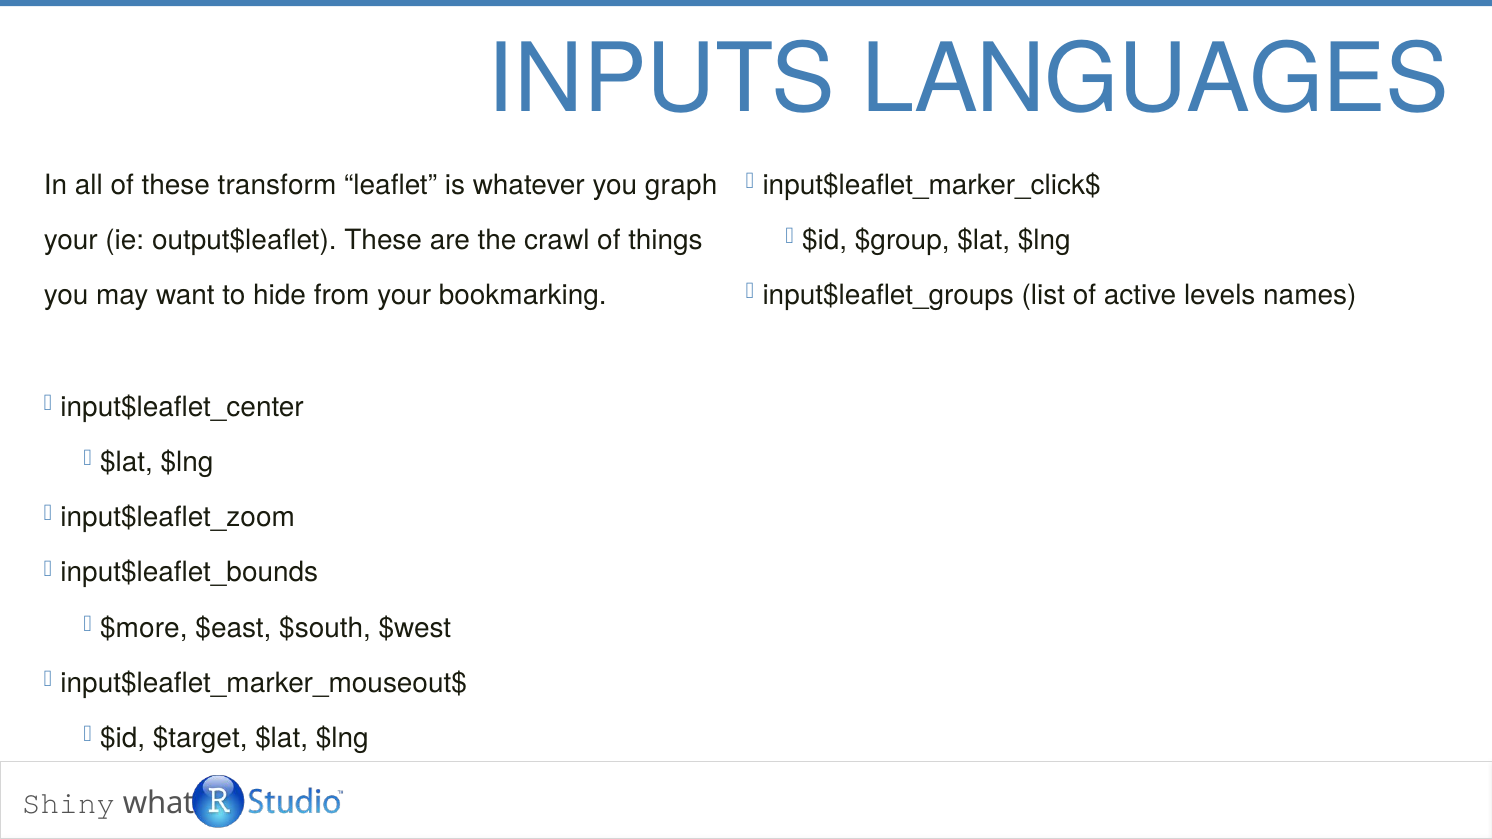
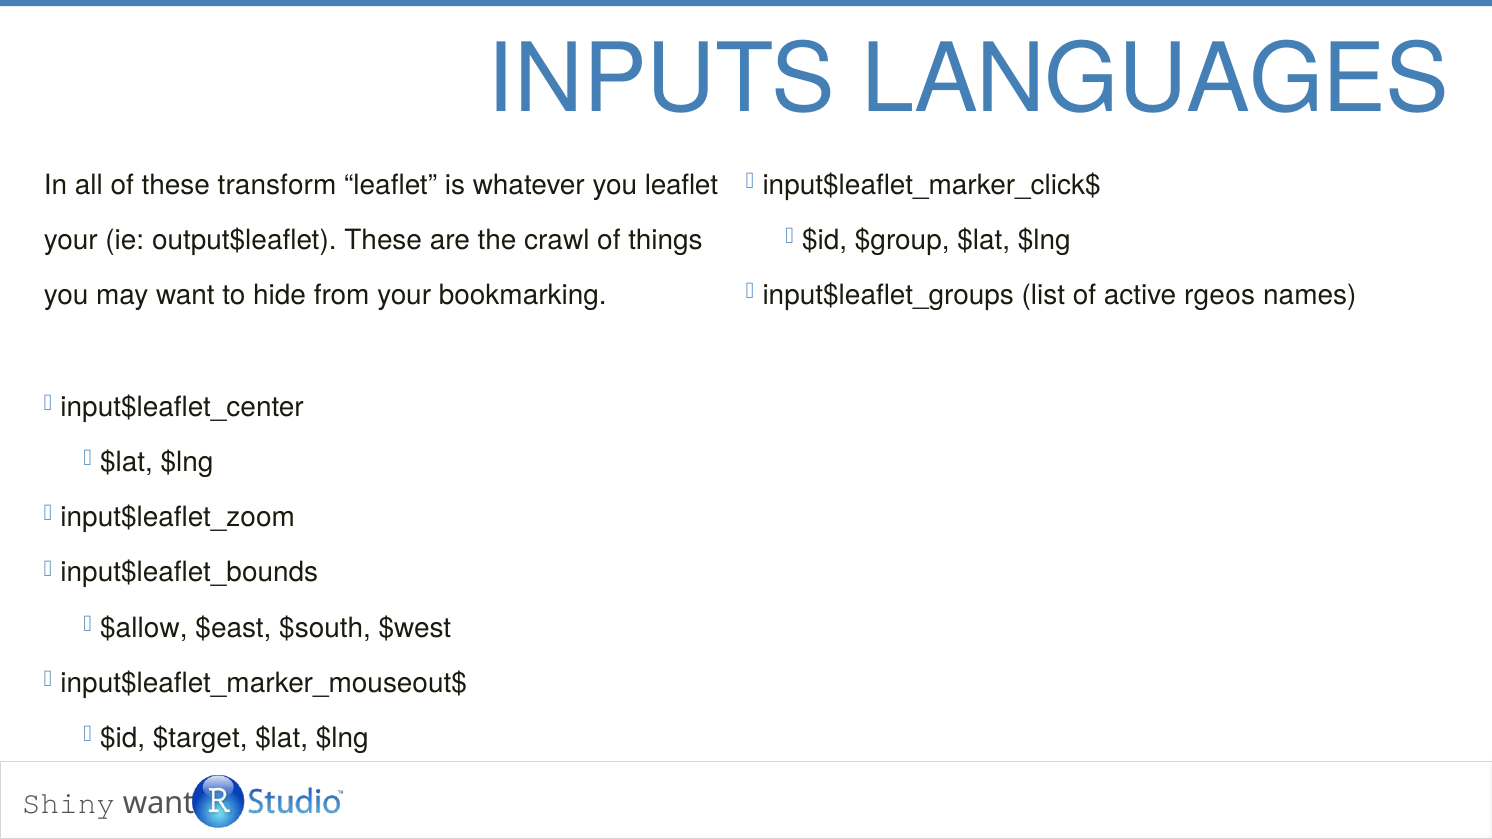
you graph: graph -> leaflet
levels: levels -> rgeos
$more: $more -> $allow
what at (159, 803): what -> want
